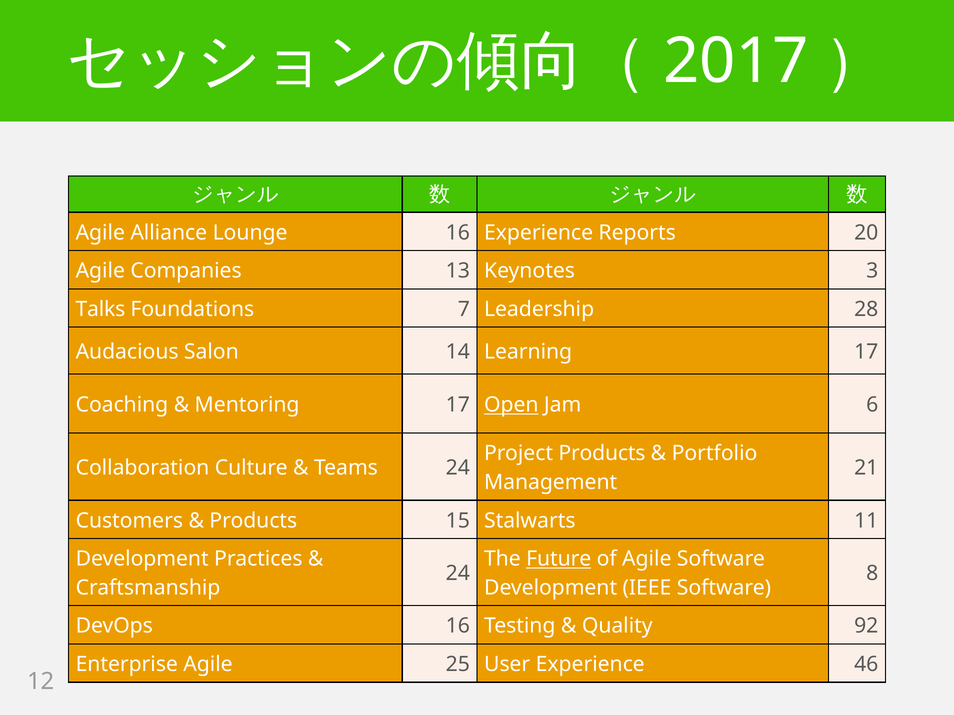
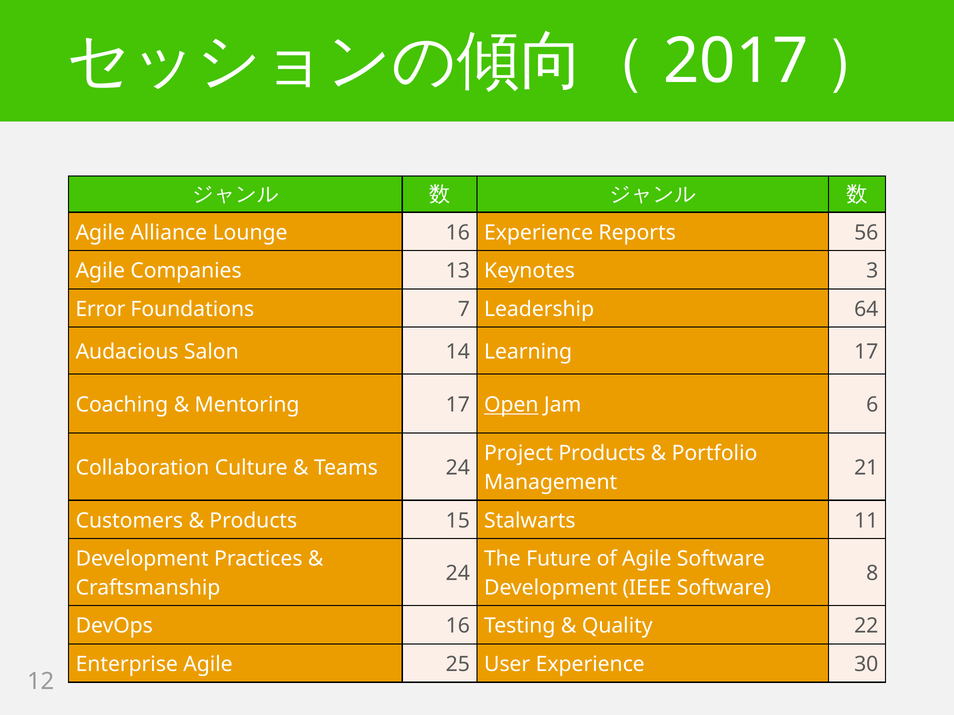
20: 20 -> 56
Talks: Talks -> Error
28: 28 -> 64
Future underline: present -> none
92: 92 -> 22
46: 46 -> 30
